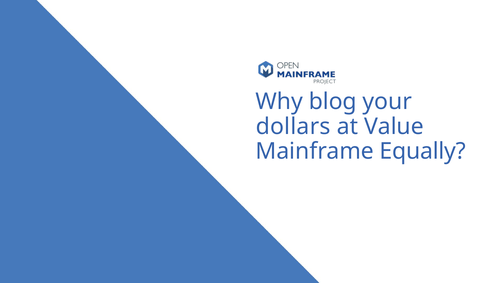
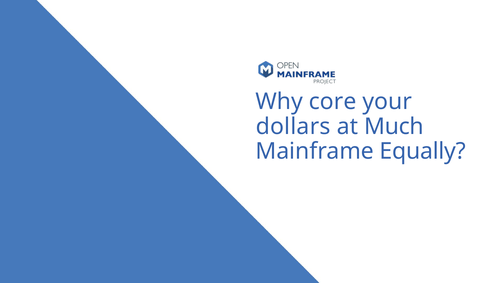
blog: blog -> core
Value: Value -> Much
